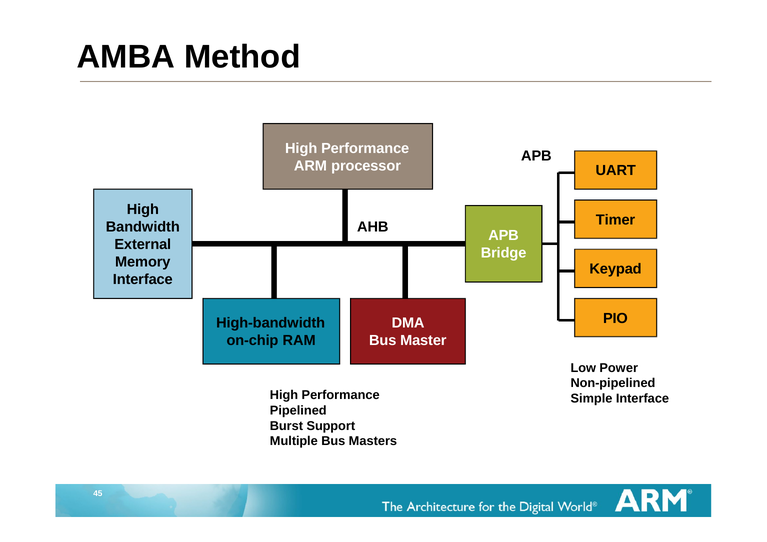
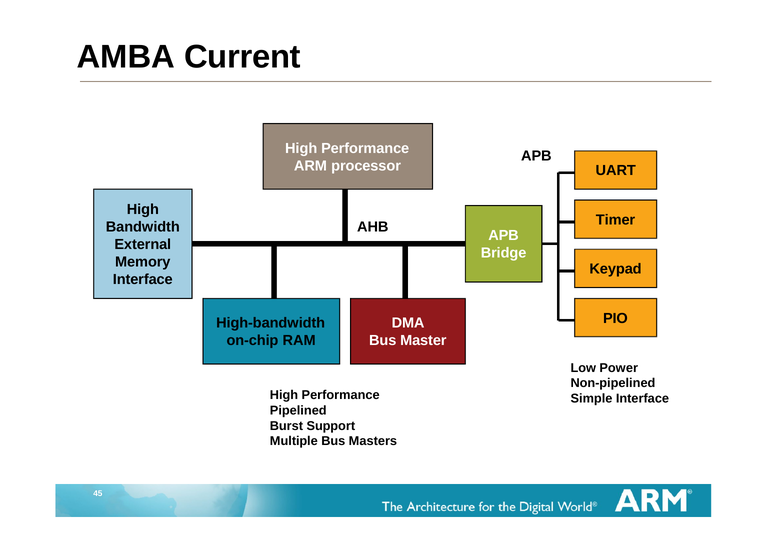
Method: Method -> Current
